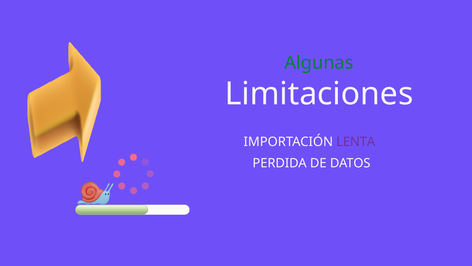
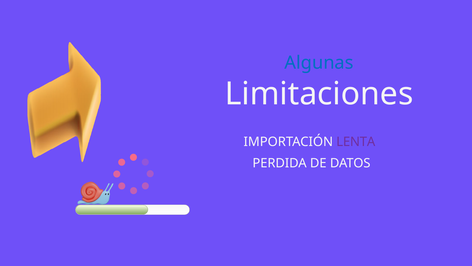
Algunas colour: green -> blue
